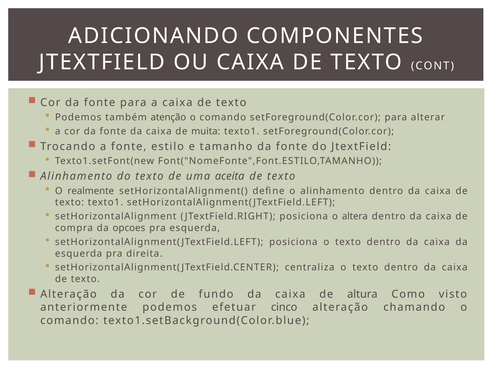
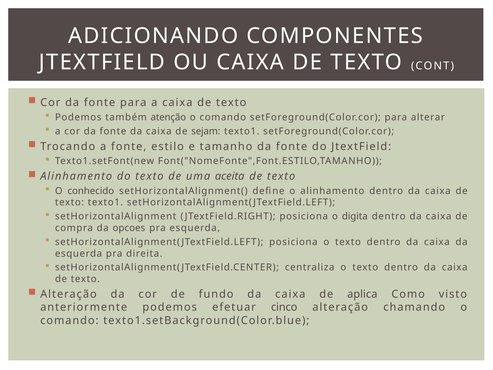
muita: muita -> sejam
realmente: realmente -> conhecido
altera: altera -> digita
altura: altura -> aplica
